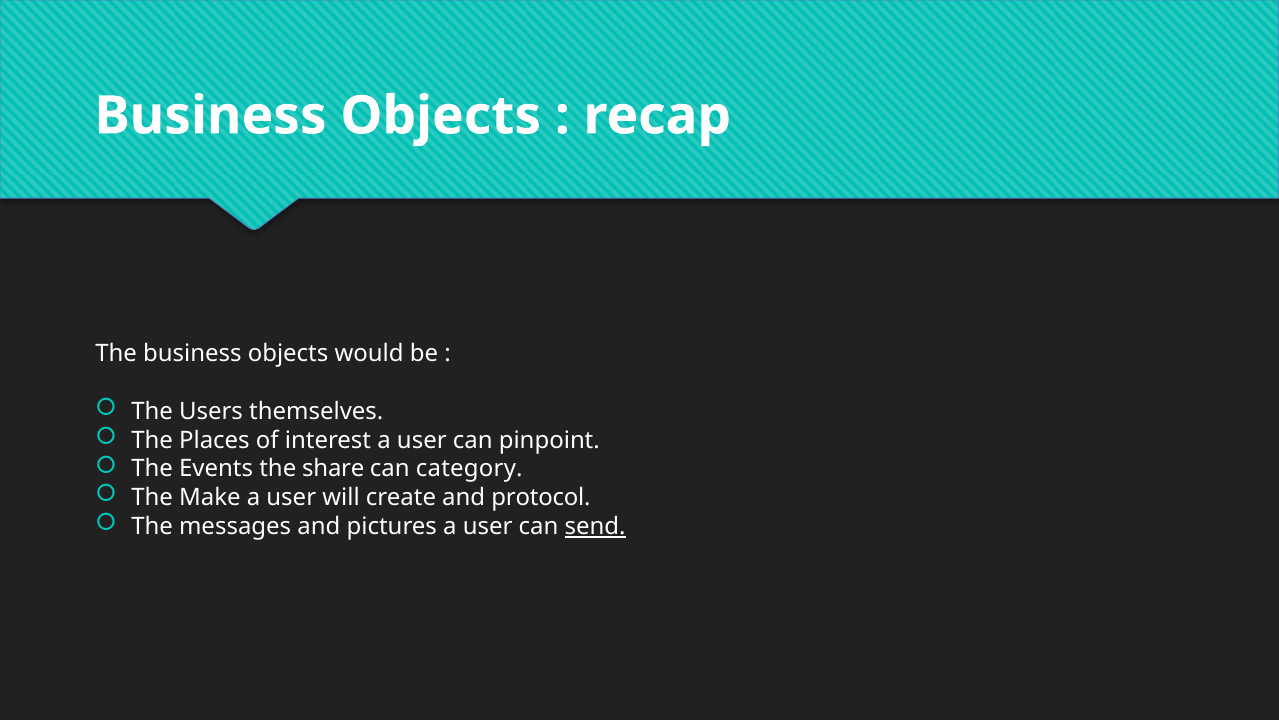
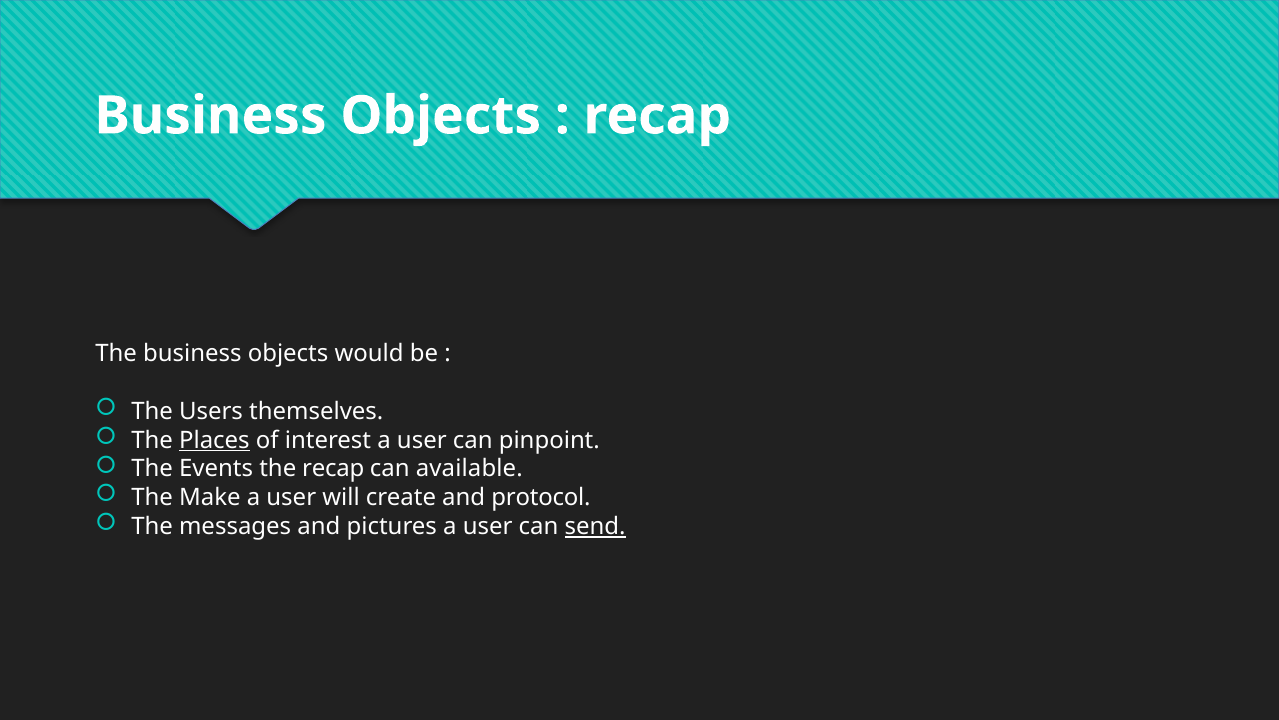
Places underline: none -> present
the share: share -> recap
category: category -> available
